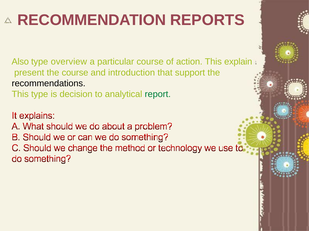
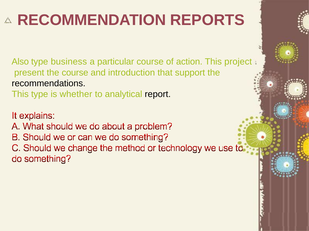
overview: overview -> business
explain: explain -> project
decision: decision -> whether
report colour: green -> black
